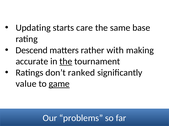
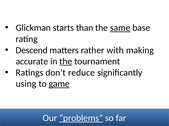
Updating: Updating -> Glickman
care: care -> than
same underline: none -> present
ranked: ranked -> reduce
value: value -> using
problems underline: none -> present
